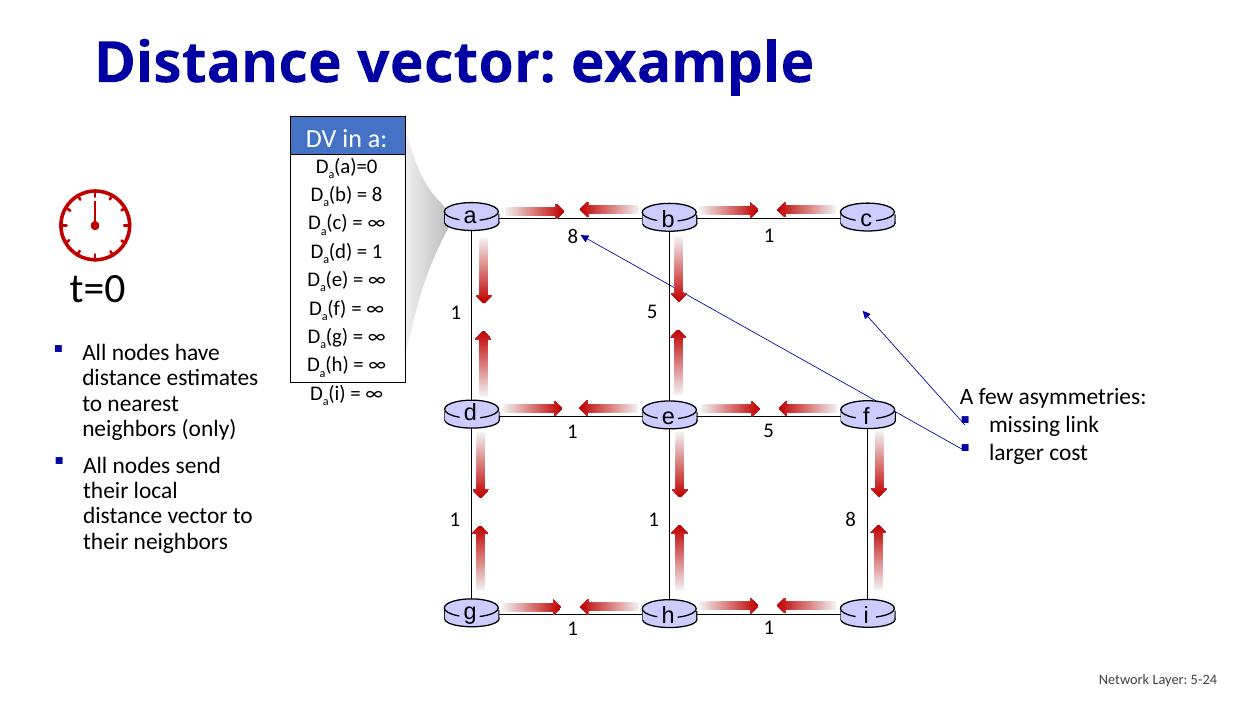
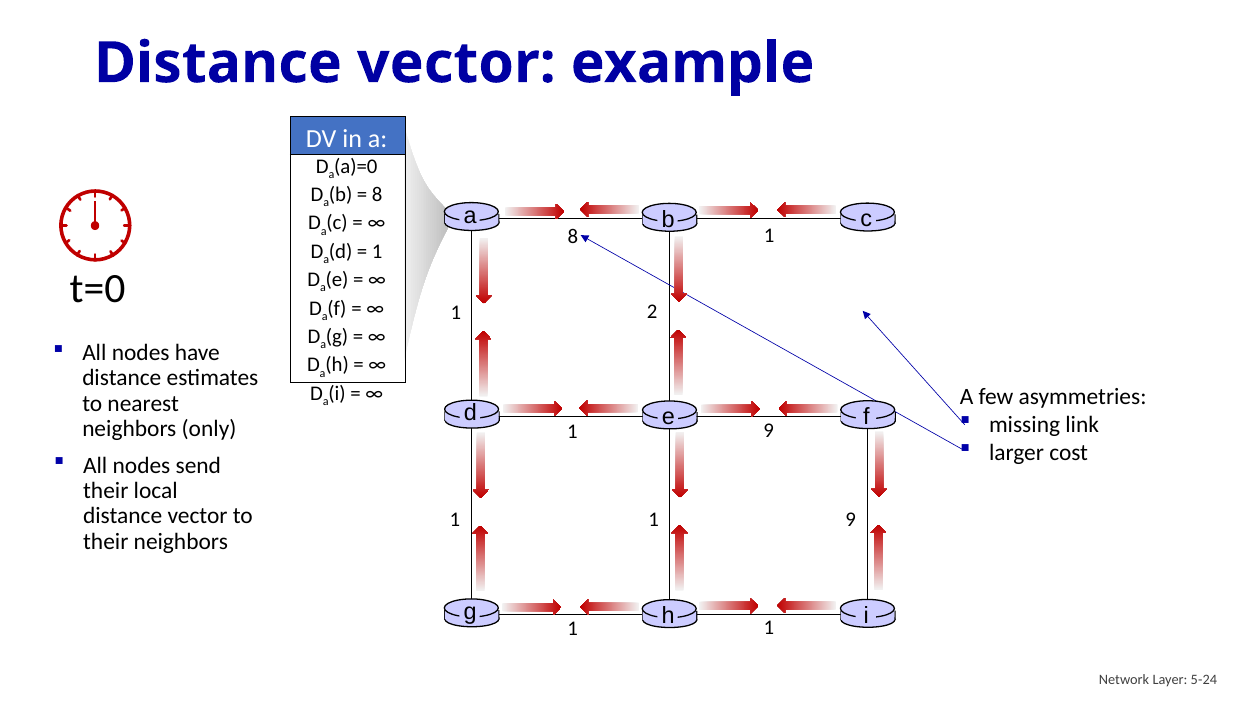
5 at (652, 312): 5 -> 2
5 at (769, 431): 5 -> 9
8 at (851, 520): 8 -> 9
